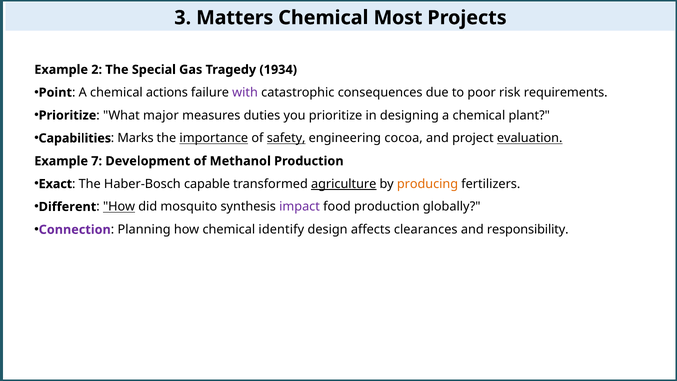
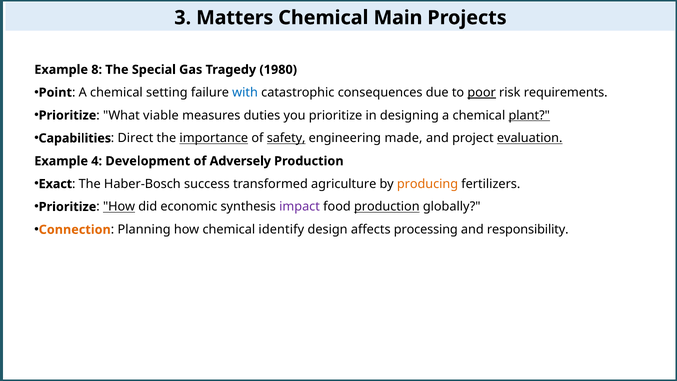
Most: Most -> Main
2: 2 -> 8
1934: 1934 -> 1980
actions: actions -> setting
with colour: purple -> blue
poor underline: none -> present
major: major -> viable
plant underline: none -> present
Marks: Marks -> Direct
cocoa: cocoa -> made
7: 7 -> 4
Methanol: Methanol -> Adversely
capable: capable -> success
agriculture underline: present -> none
Different at (67, 207): Different -> Prioritize
mosquito: mosquito -> economic
production at (387, 207) underline: none -> present
Connection colour: purple -> orange
clearances: clearances -> processing
